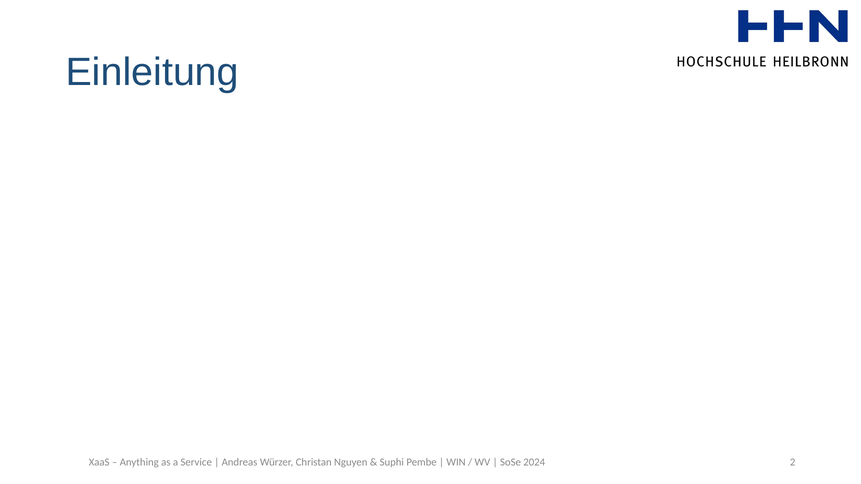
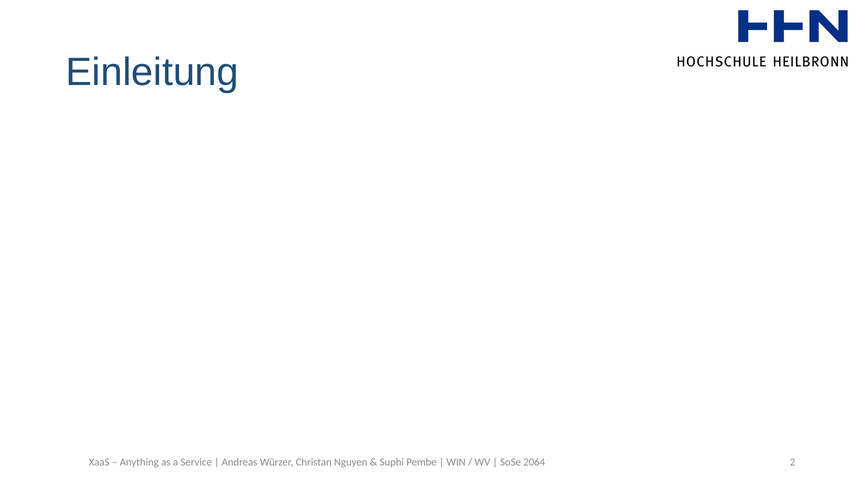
2024: 2024 -> 2064
